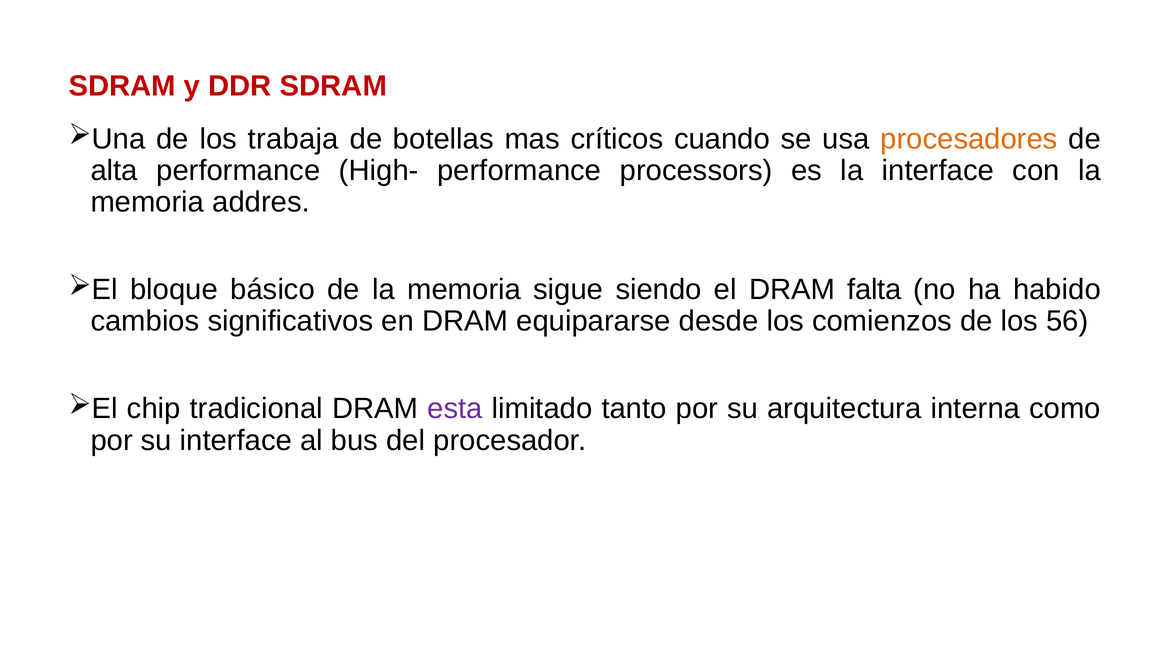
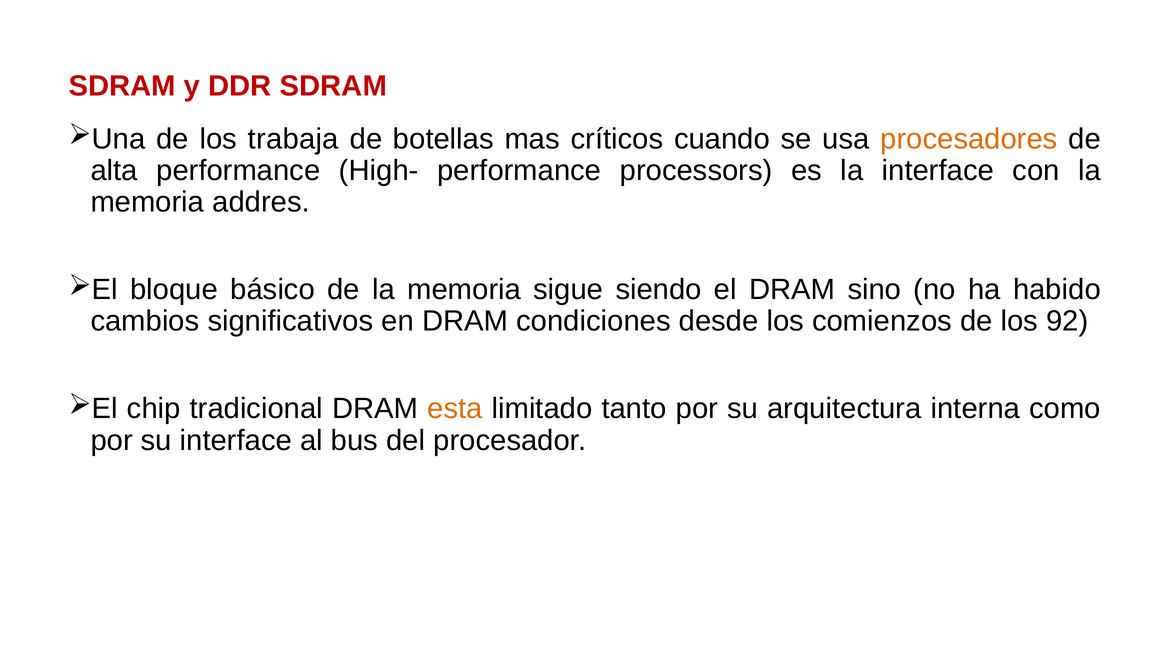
falta: falta -> sino
equipararse: equipararse -> condiciones
56: 56 -> 92
esta colour: purple -> orange
